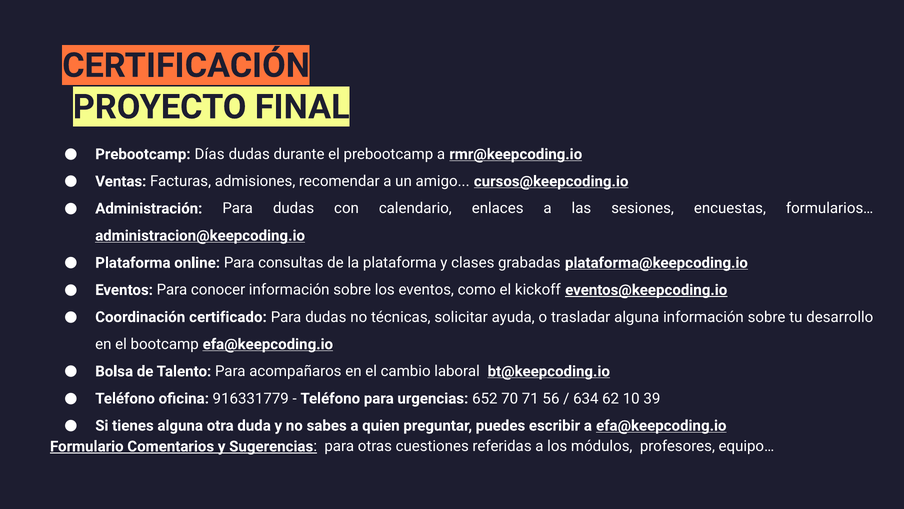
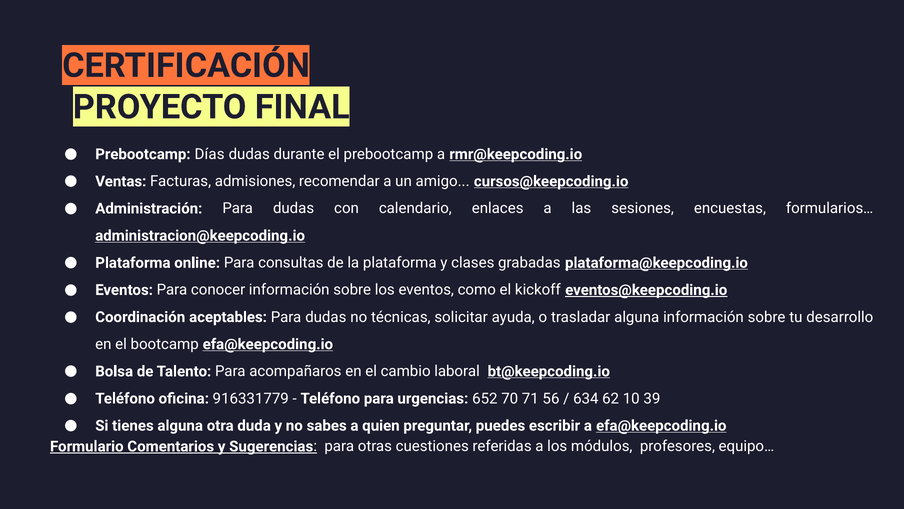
certificado: certificado -> aceptables
